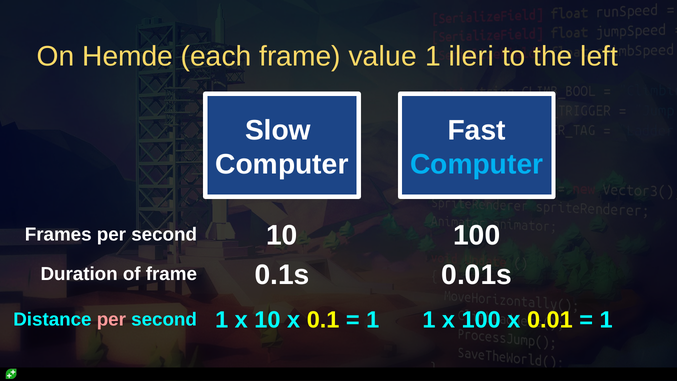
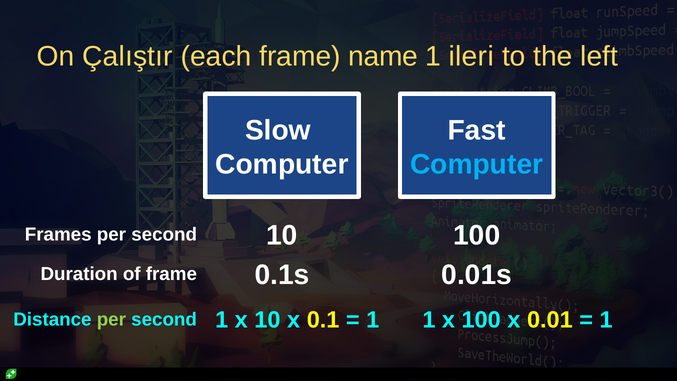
Hemde: Hemde -> Çalıştır
value: value -> name
per at (111, 319) colour: pink -> light green
